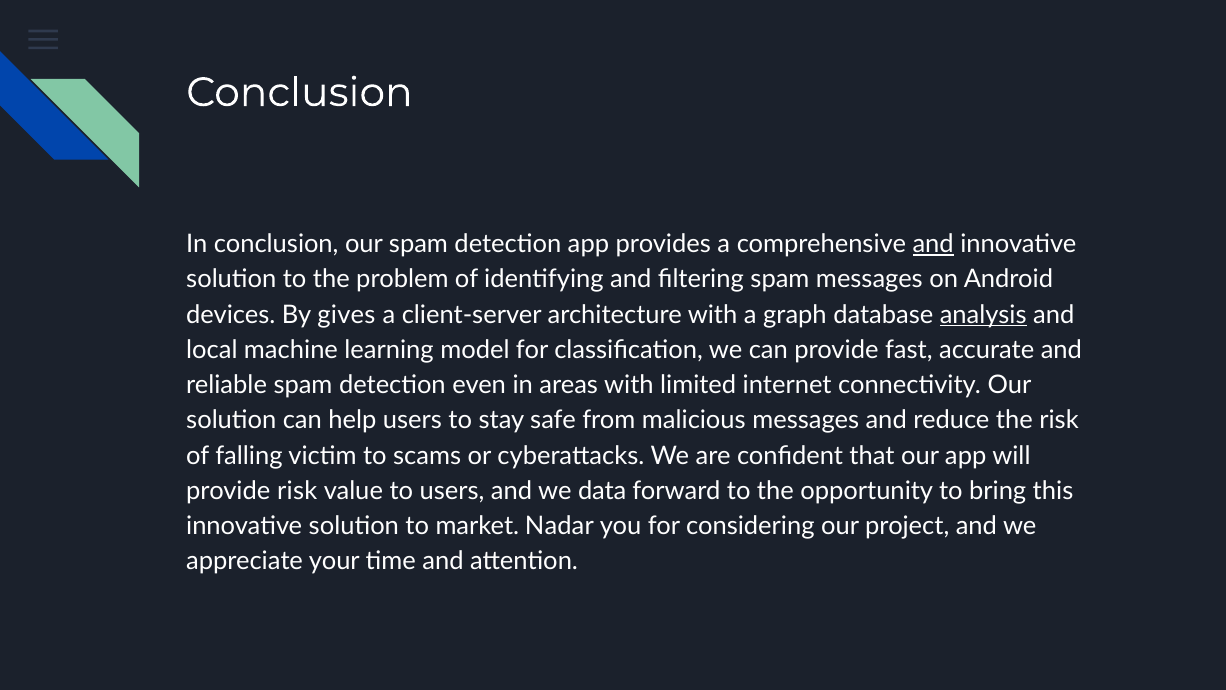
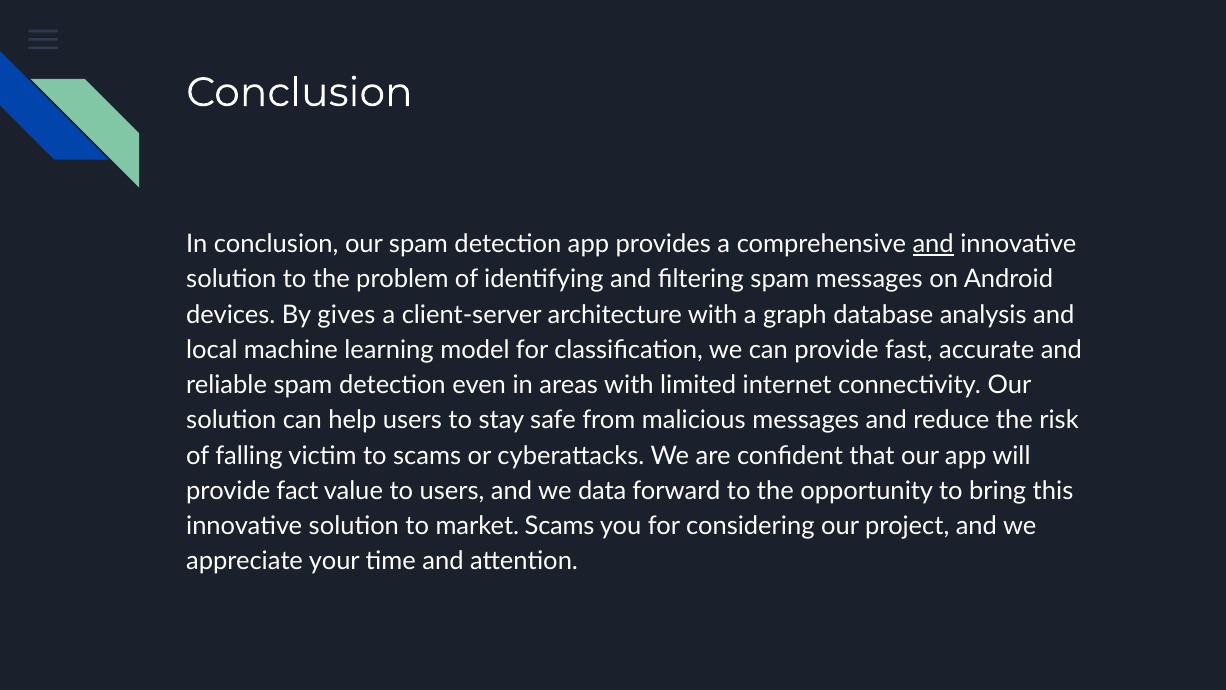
analysis underline: present -> none
provide risk: risk -> fact
market Nadar: Nadar -> Scams
